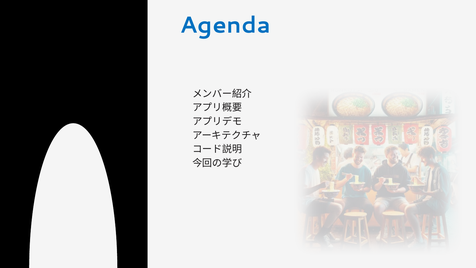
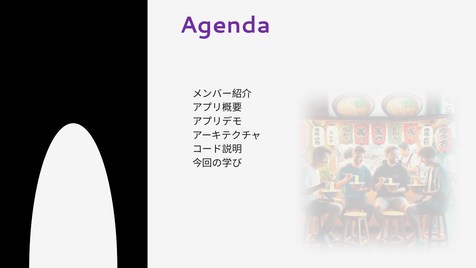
Agenda colour: blue -> purple
